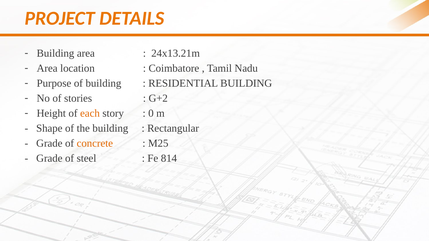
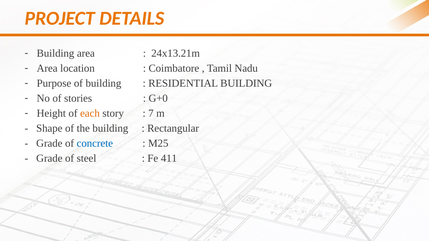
G+2: G+2 -> G+0
0: 0 -> 7
concrete colour: orange -> blue
814: 814 -> 411
